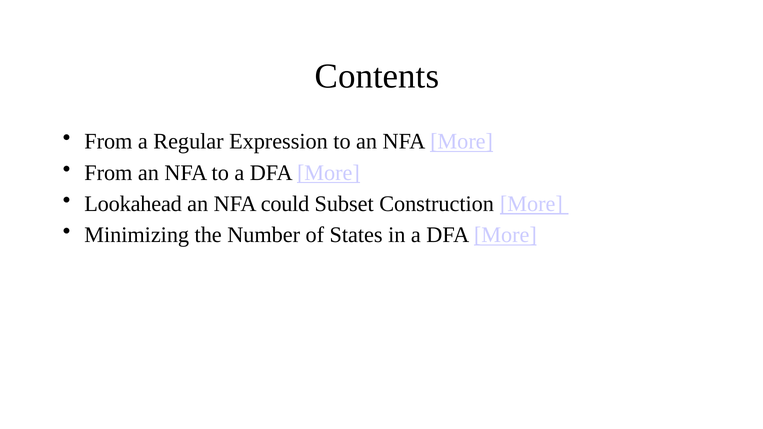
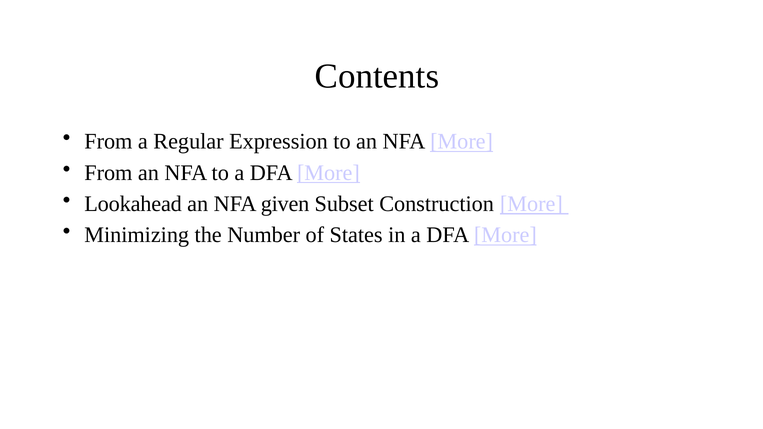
could: could -> given
